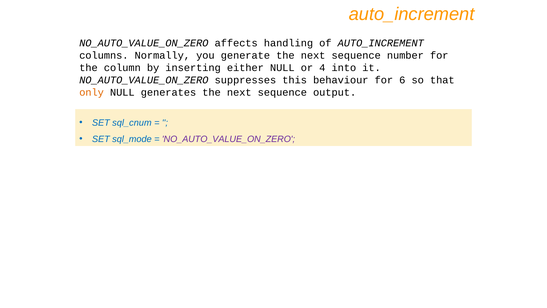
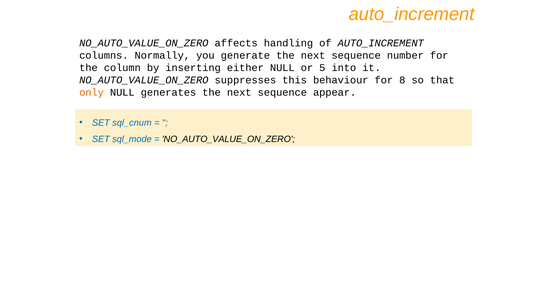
4: 4 -> 5
6: 6 -> 8
output: output -> appear
NO_AUTO_VALUE_ON_ZERO at (228, 139) colour: purple -> black
